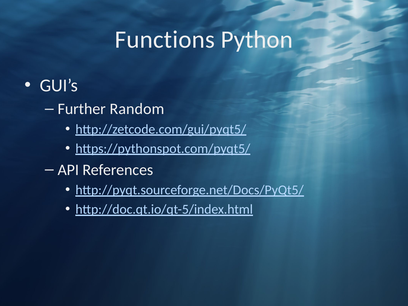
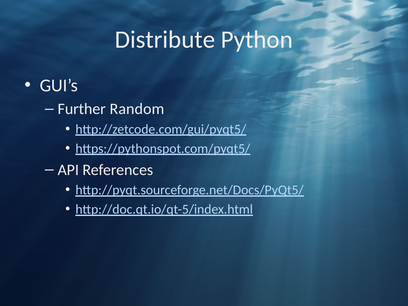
Functions: Functions -> Distribute
